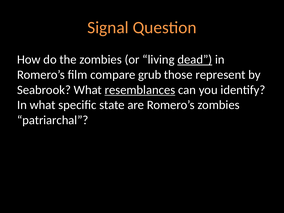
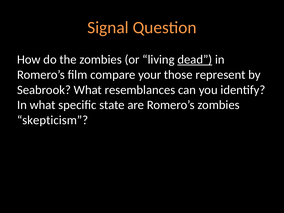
grub: grub -> your
resemblances underline: present -> none
patriarchal: patriarchal -> skepticism
